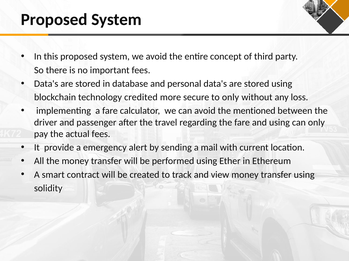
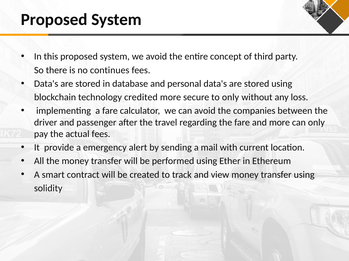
important: important -> continues
mentioned: mentioned -> companies
and using: using -> more
